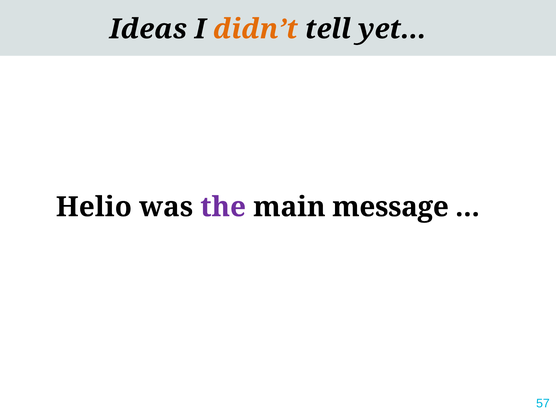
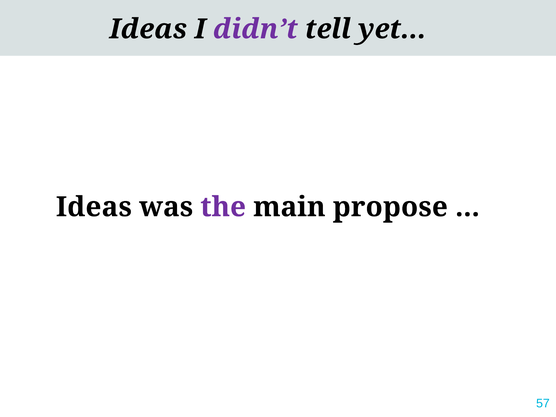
didn’t colour: orange -> purple
Helio at (94, 207): Helio -> Ideas
message: message -> propose
